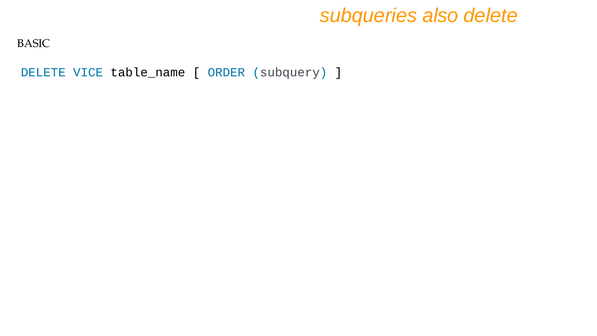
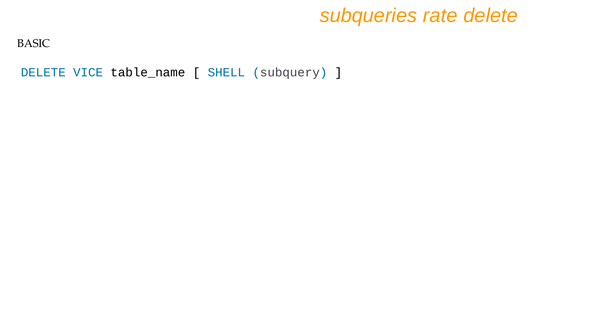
also: also -> rate
ORDER: ORDER -> SHELL
